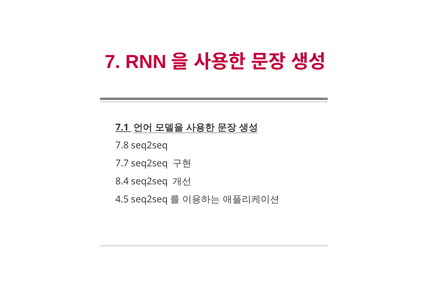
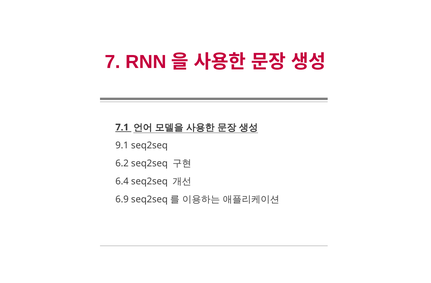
7.8: 7.8 -> 9.1
7.7: 7.7 -> 6.2
8.4: 8.4 -> 6.4
4.5: 4.5 -> 6.9
